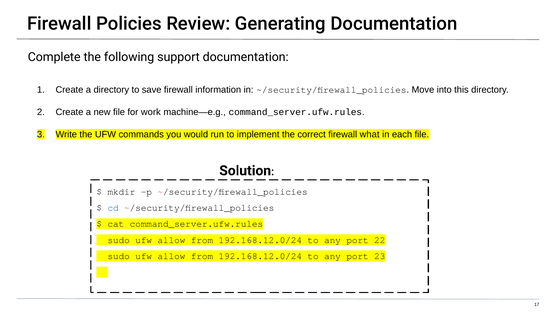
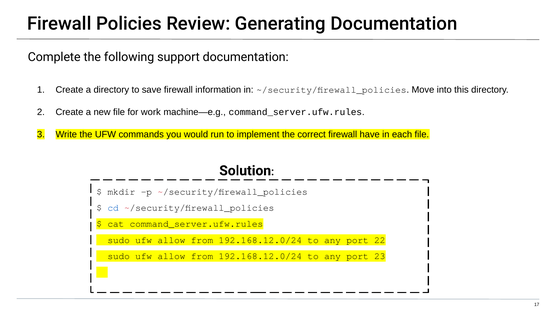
what: what -> have
